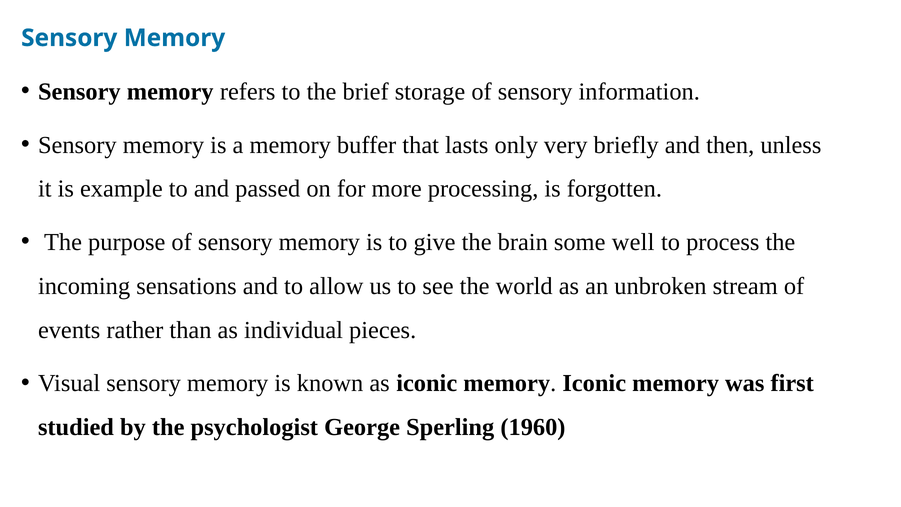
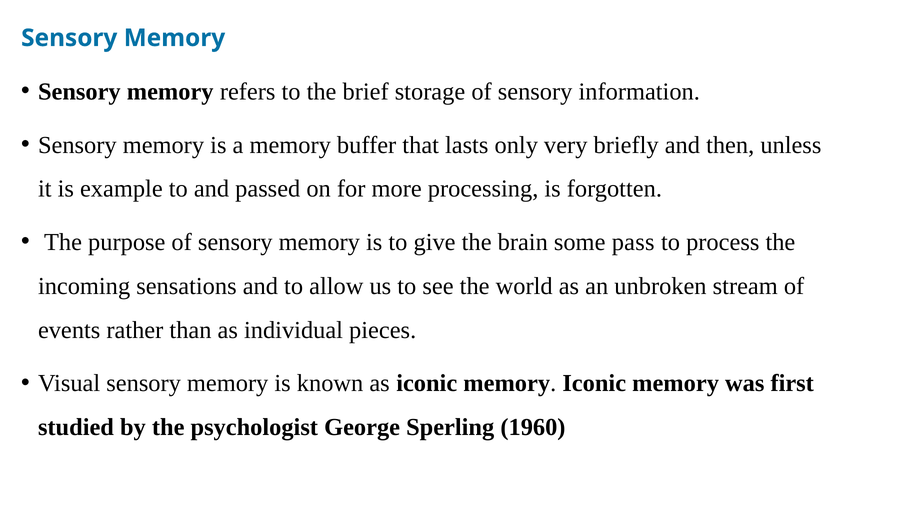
well: well -> pass
